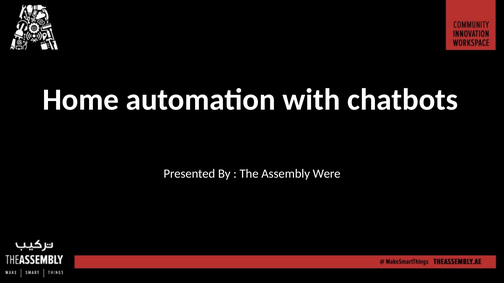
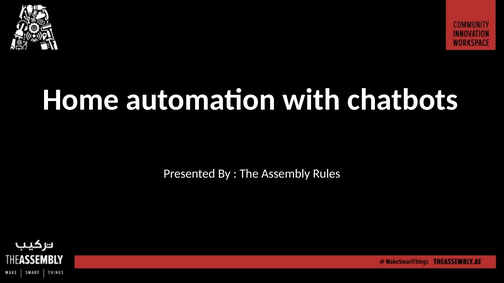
Were: Were -> Rules
